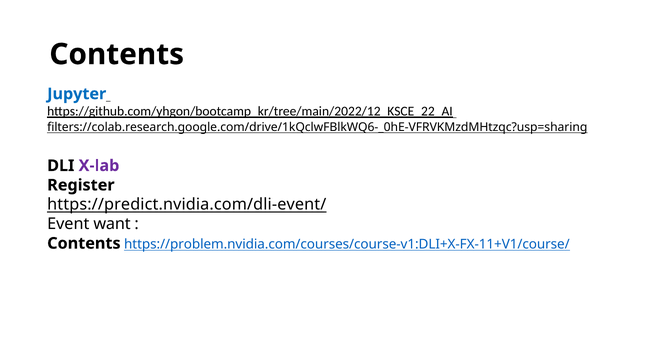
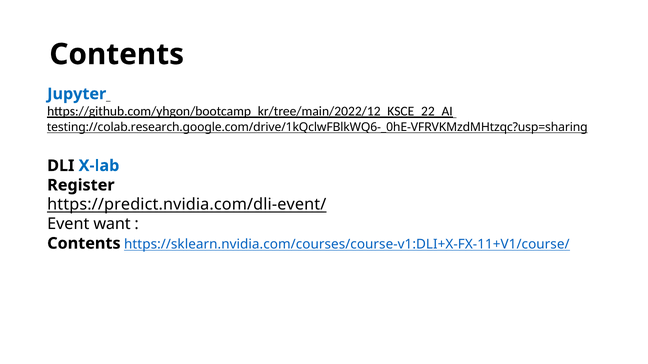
filters://colab.research.google.com/drive/1kQclwFBlkWQ6-_0hE-VFRVKMzdMHtzqc?usp=sharing: filters://colab.research.google.com/drive/1kQclwFBlkWQ6-_0hE-VFRVKMzdMHtzqc?usp=sharing -> testing://colab.research.google.com/drive/1kQclwFBlkWQ6-_0hE-VFRVKMzdMHtzqc?usp=sharing
X-lab colour: purple -> blue
https://problem.nvidia.com/courses/course-v1:DLI+X-FX-11+V1/course/: https://problem.nvidia.com/courses/course-v1:DLI+X-FX-11+V1/course/ -> https://sklearn.nvidia.com/courses/course-v1:DLI+X-FX-11+V1/course/
